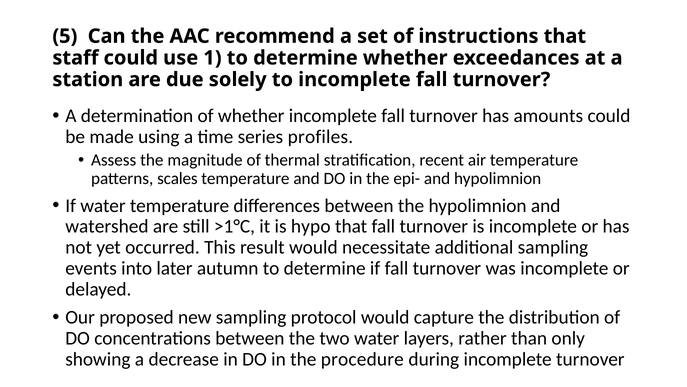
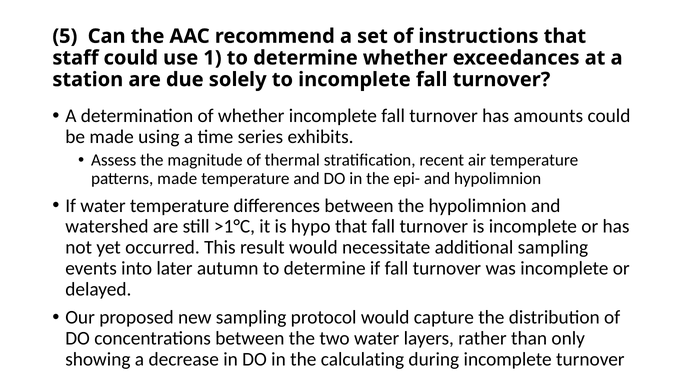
profiles: profiles -> exhibits
patterns scales: scales -> made
procedure: procedure -> calculating
